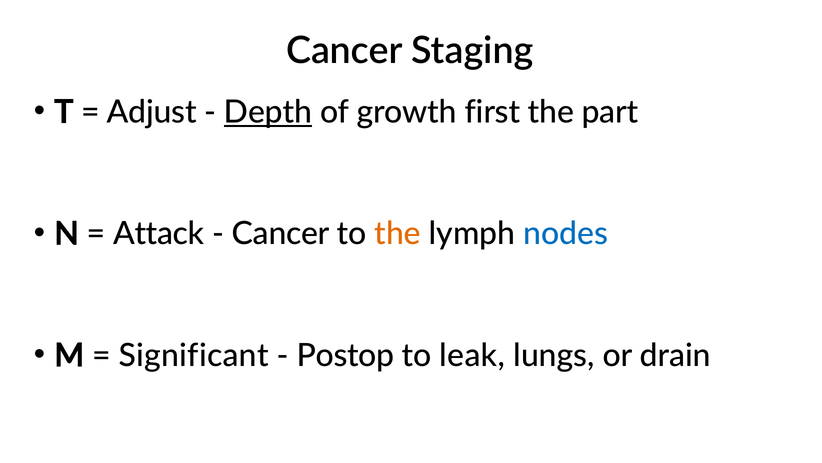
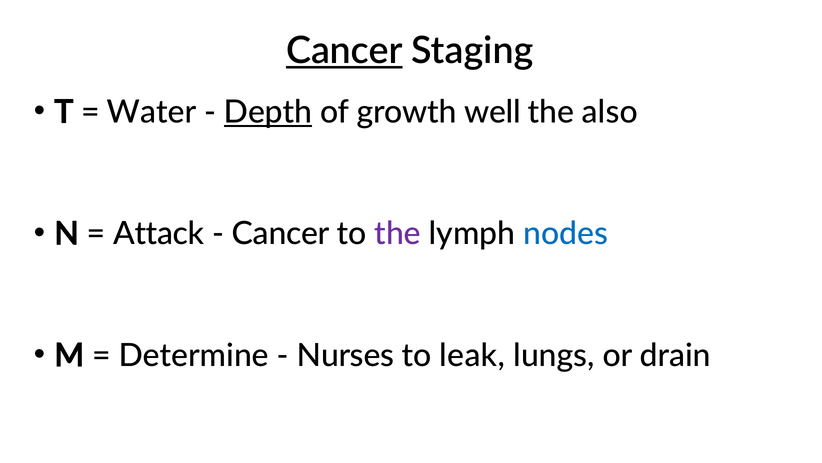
Cancer at (344, 51) underline: none -> present
Adjust: Adjust -> Water
first: first -> well
part: part -> also
the at (398, 233) colour: orange -> purple
Significant: Significant -> Determine
Postop: Postop -> Nurses
